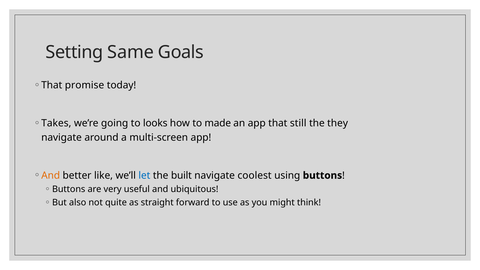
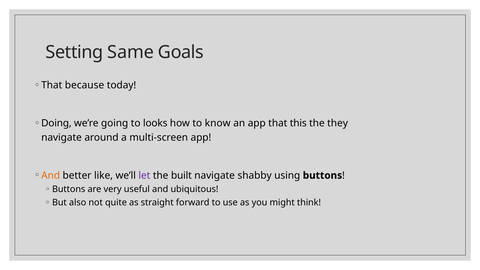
promise: promise -> because
Takes: Takes -> Doing
made: made -> know
still: still -> this
let colour: blue -> purple
coolest: coolest -> shabby
